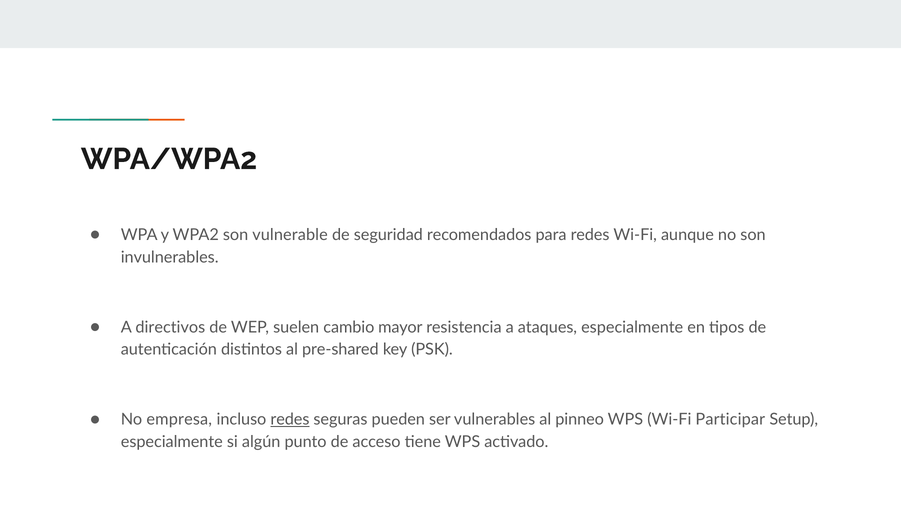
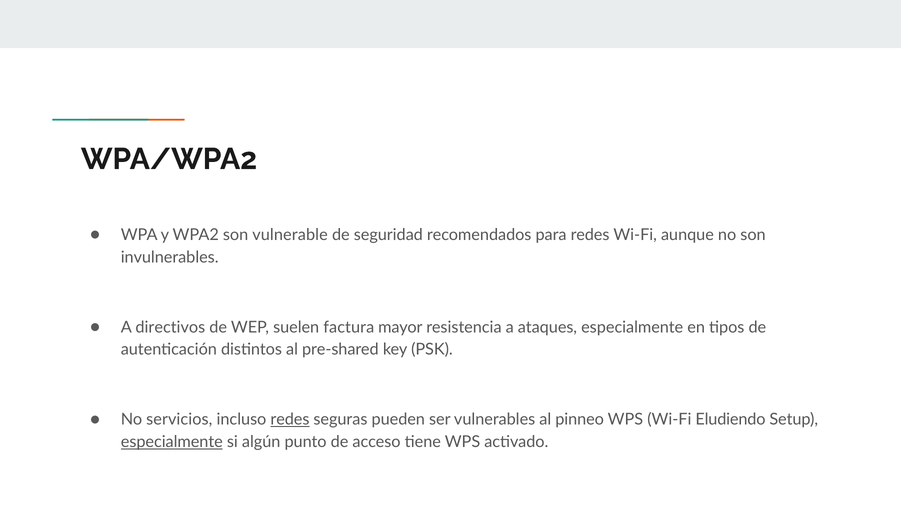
cambio: cambio -> factura
empresa: empresa -> servicios
Participar: Participar -> Eludiendo
especialmente at (172, 442) underline: none -> present
